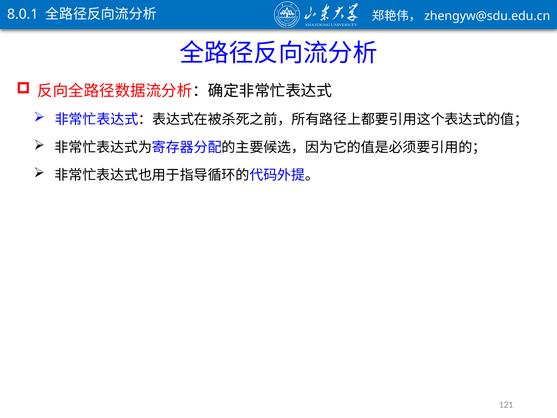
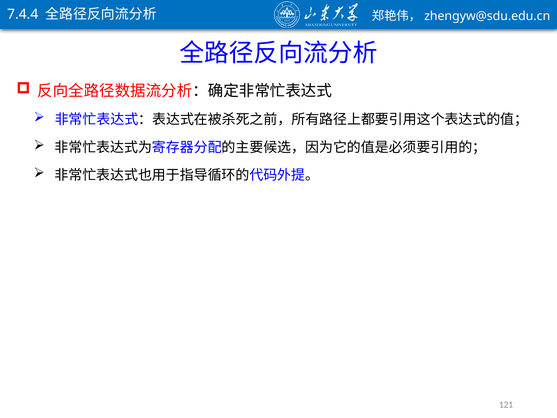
8.0.1: 8.0.1 -> 7.4.4
